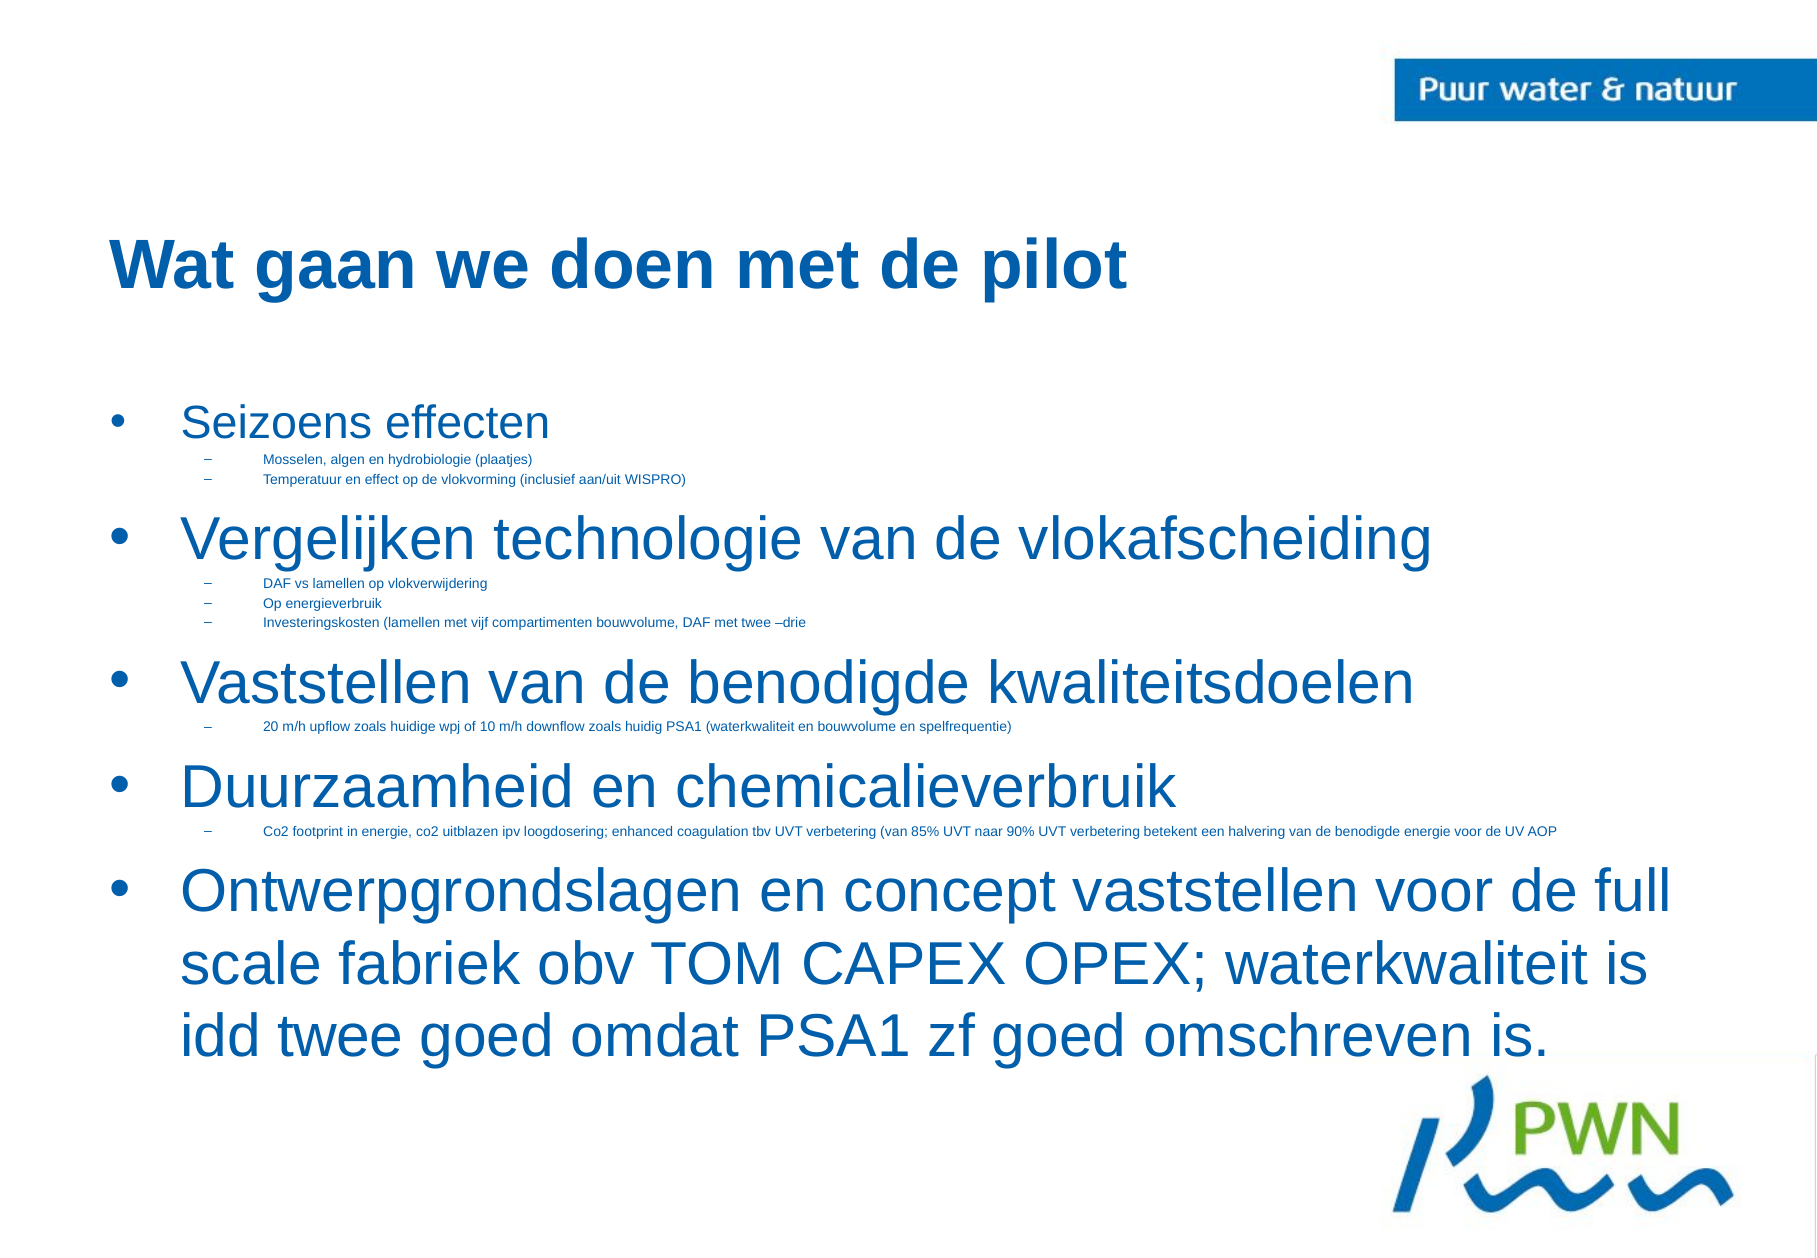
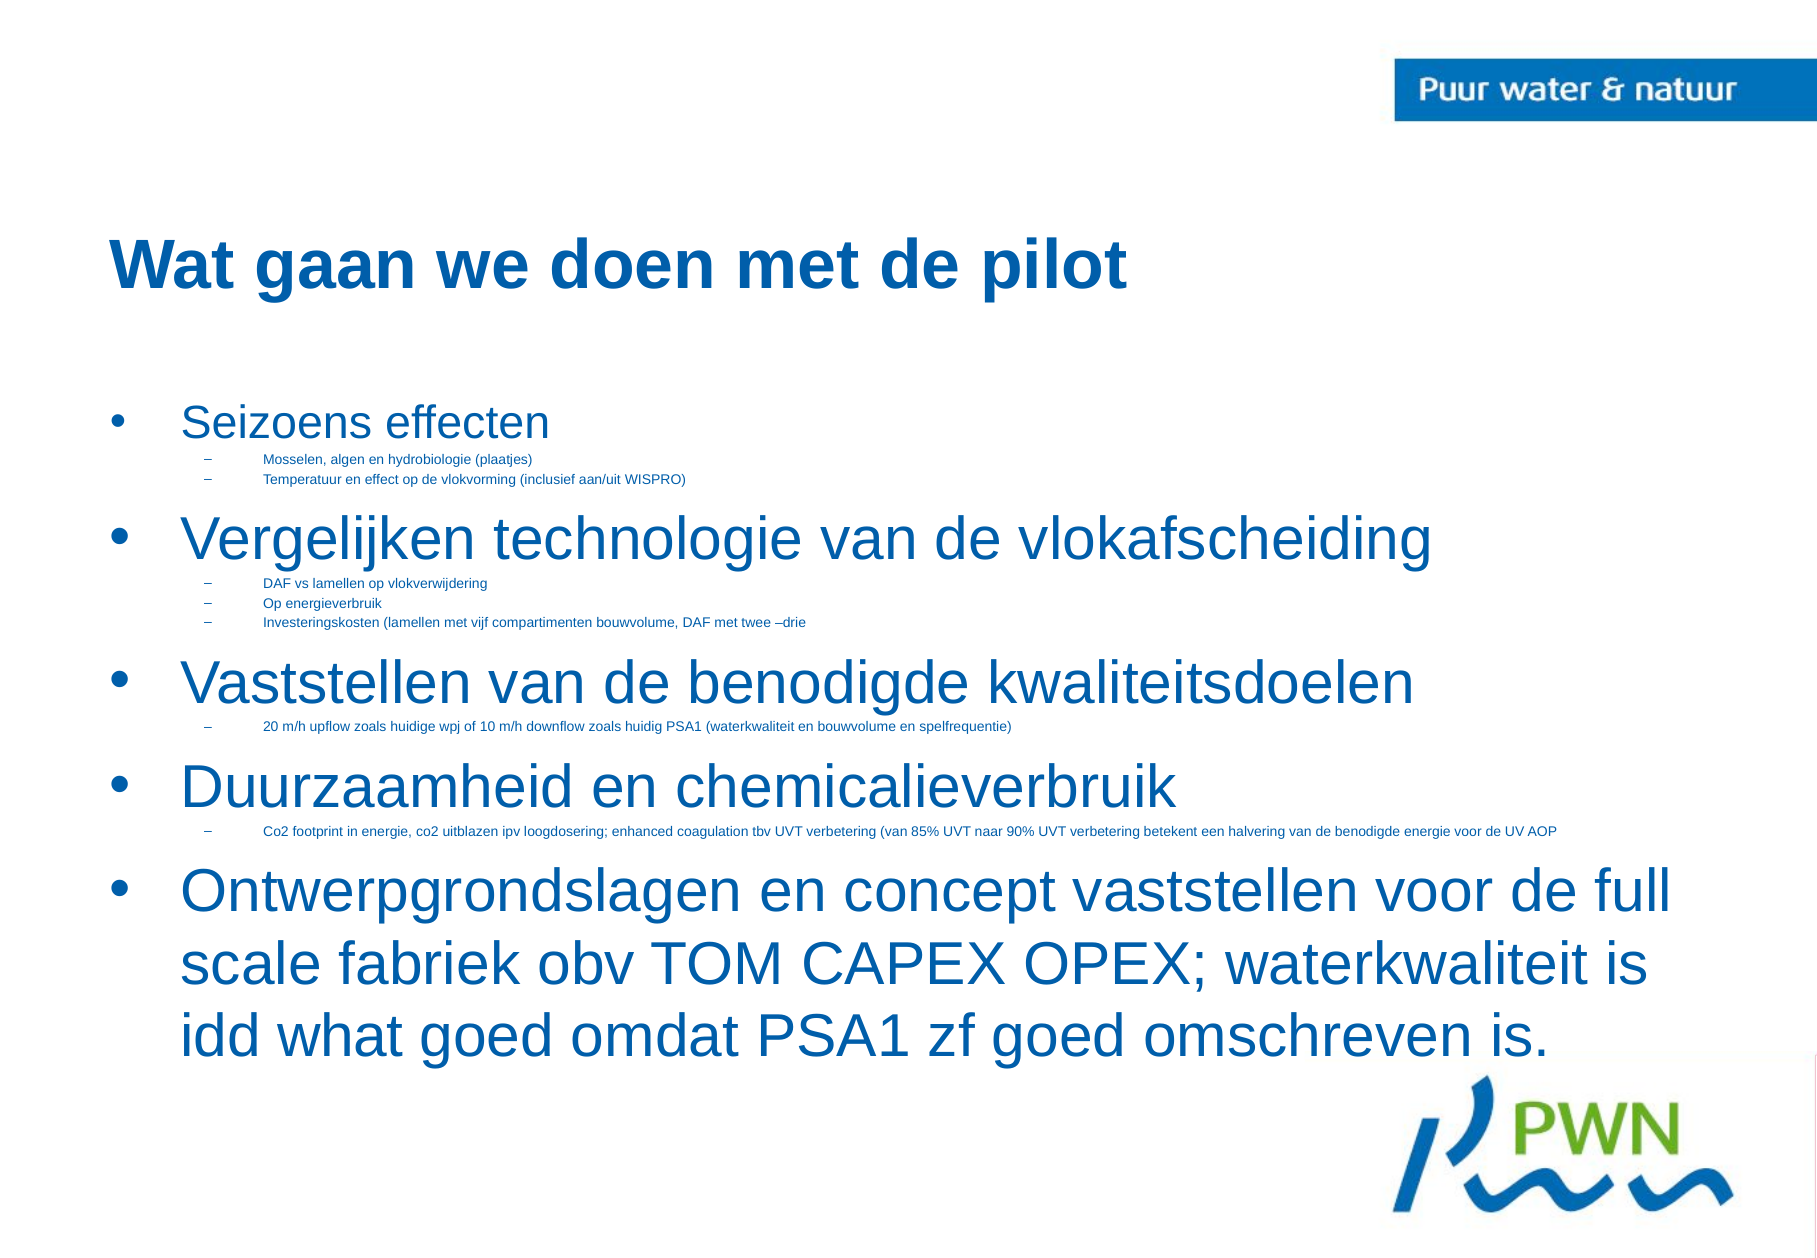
idd twee: twee -> what
